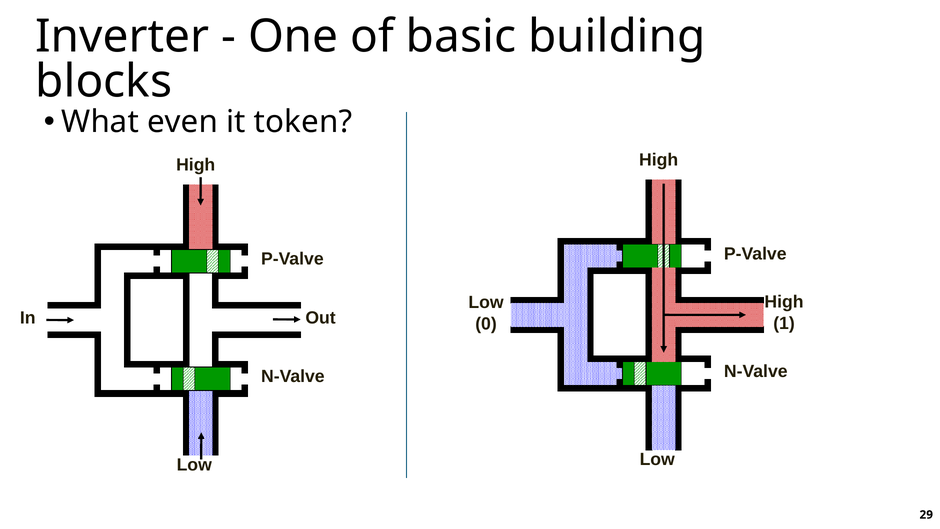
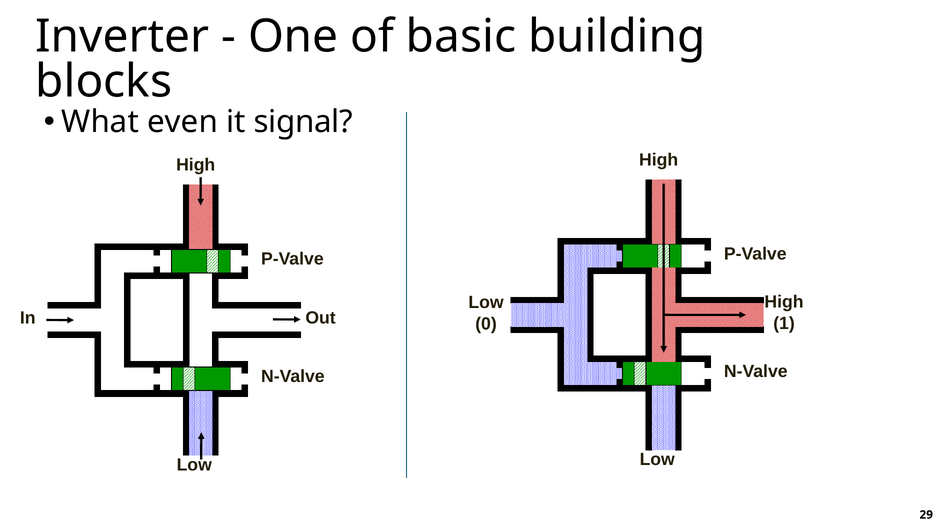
token: token -> signal
